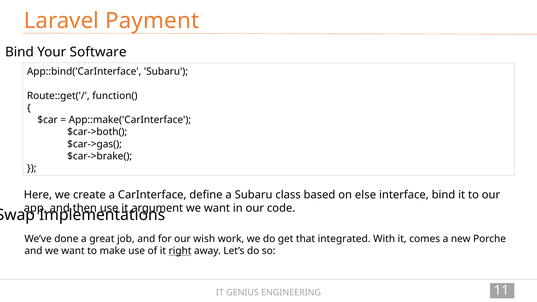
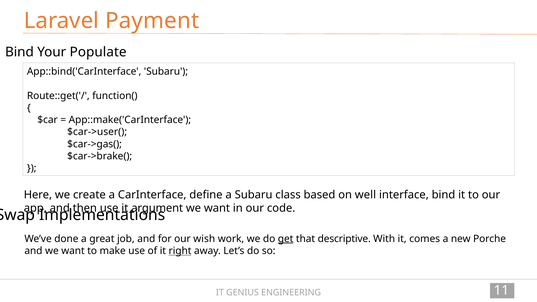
Software: Software -> Populate
$car->both(: $car->both( -> $car->user(
else: else -> well
get underline: none -> present
integrated: integrated -> descriptive
